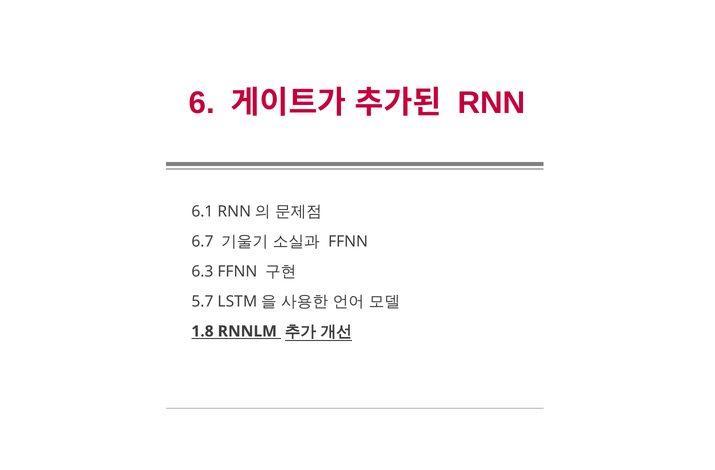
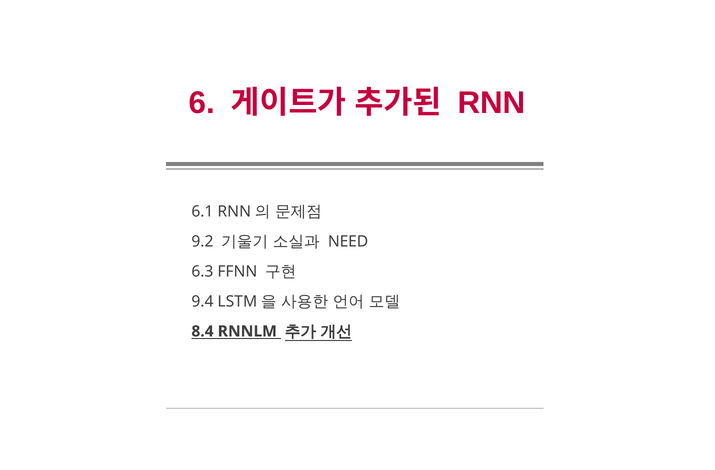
6.7: 6.7 -> 9.2
FFNN at (348, 241): FFNN -> NEED
5.7: 5.7 -> 9.4
1.8: 1.8 -> 8.4
